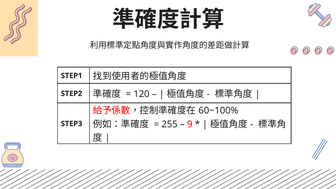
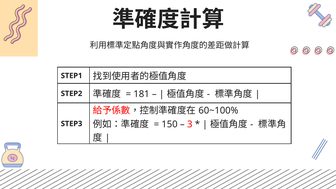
120: 120 -> 181
255: 255 -> 150
9: 9 -> 3
